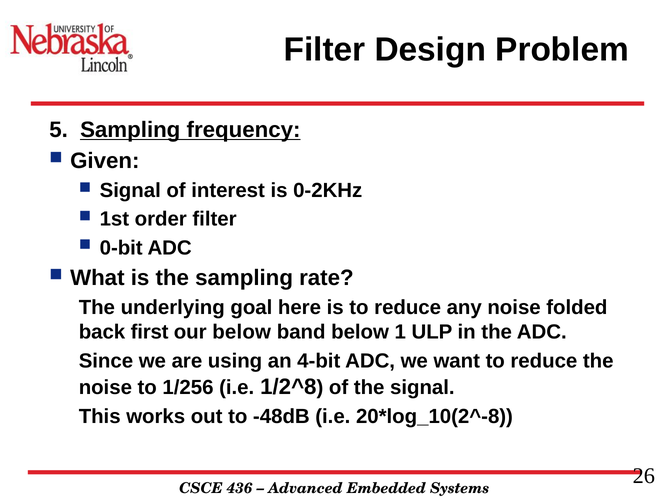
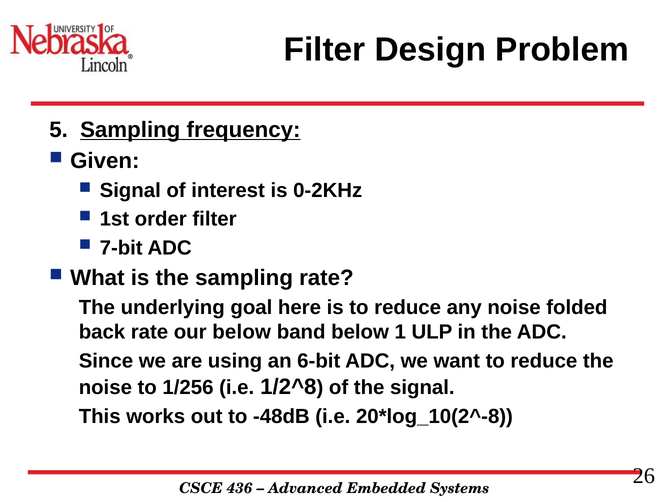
0-bit: 0-bit -> 7-bit
back first: first -> rate
4-bit: 4-bit -> 6-bit
